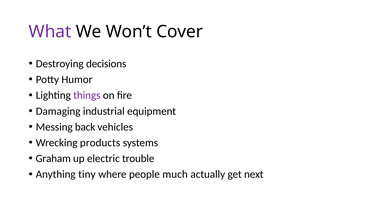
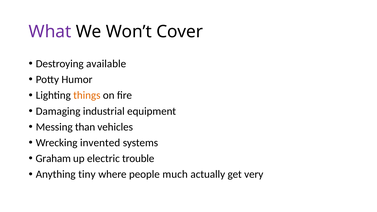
decisions: decisions -> available
things colour: purple -> orange
back: back -> than
products: products -> invented
next: next -> very
